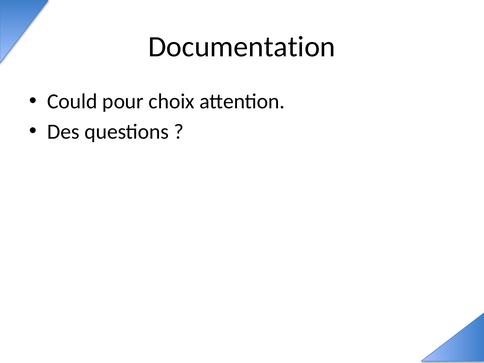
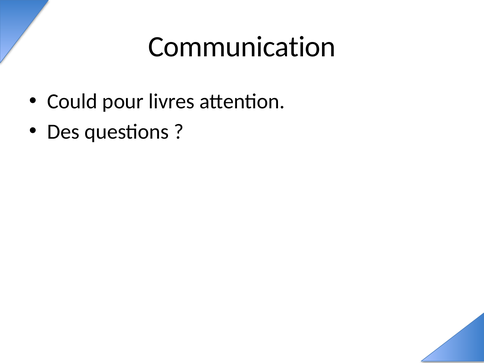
Documentation: Documentation -> Communication
choix: choix -> livres
